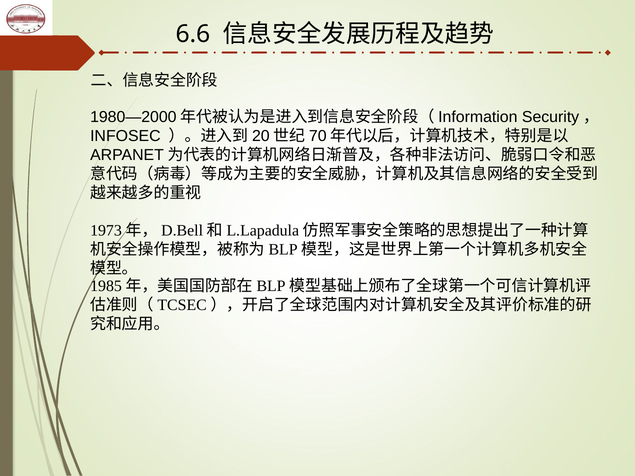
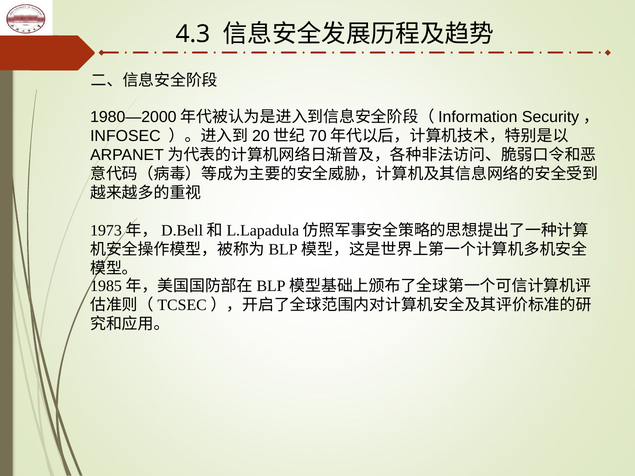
6.6: 6.6 -> 4.3
